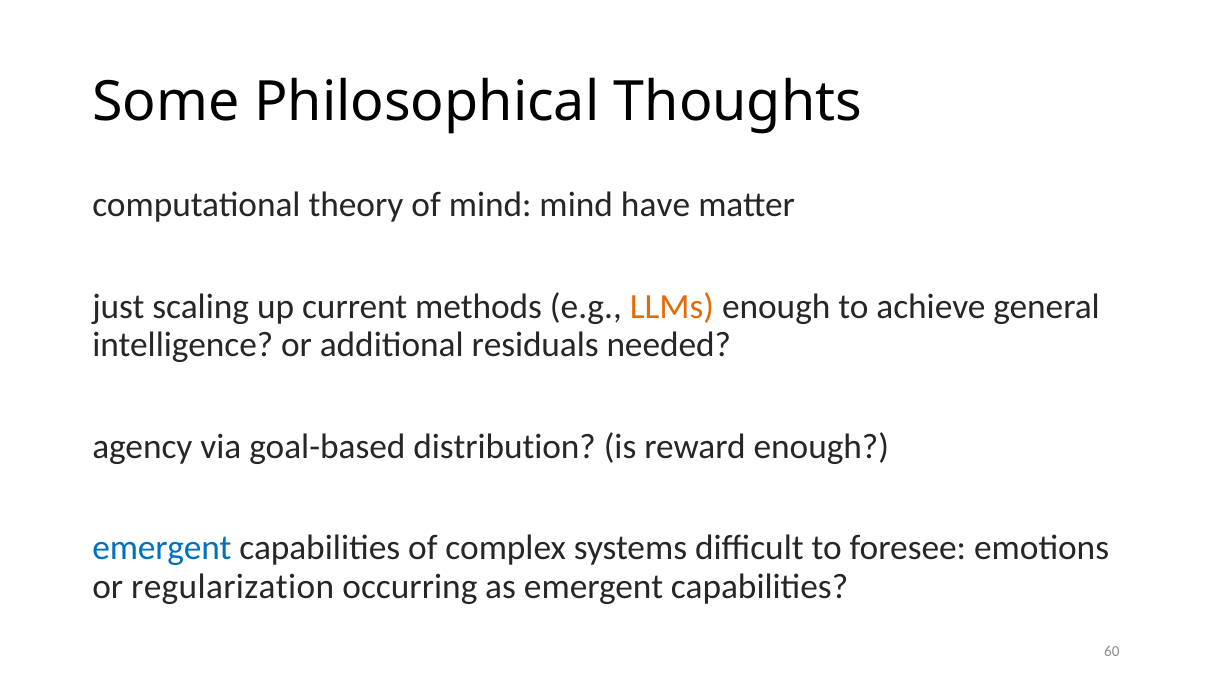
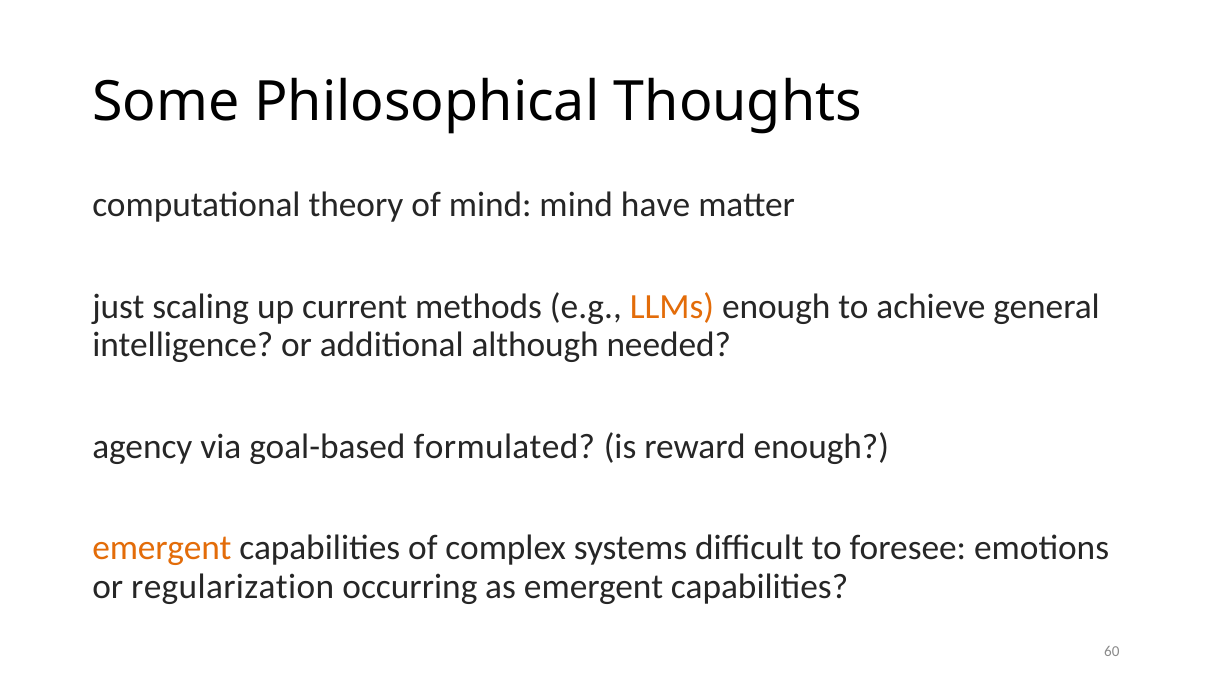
residuals: residuals -> although
distribution: distribution -> formulated
emergent at (162, 548) colour: blue -> orange
